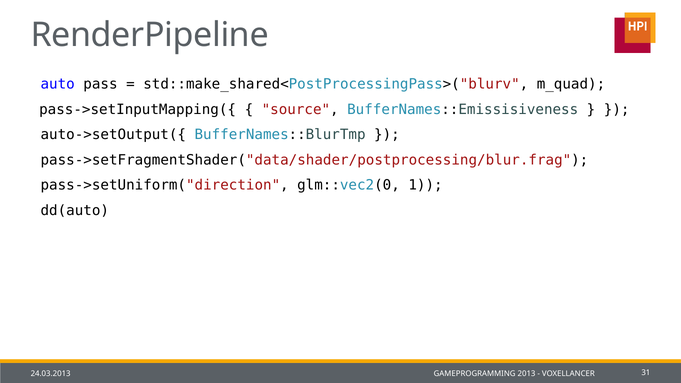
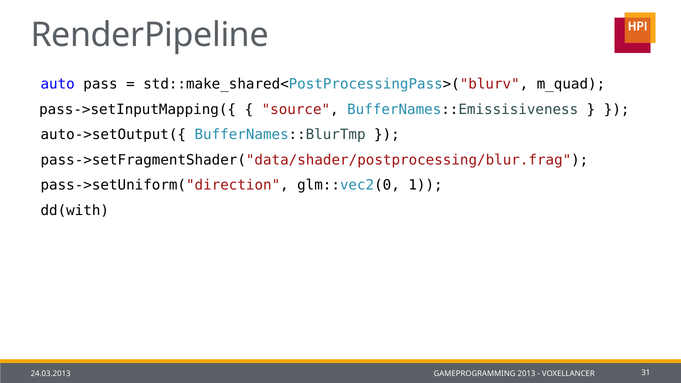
dd(auto: dd(auto -> dd(with
